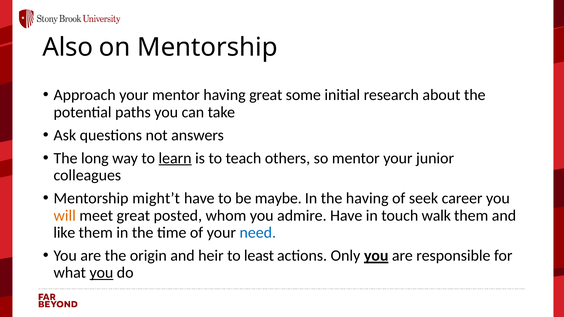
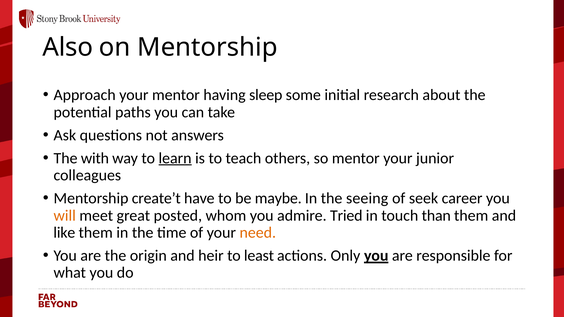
having great: great -> sleep
long: long -> with
might’t: might’t -> create’t
the having: having -> seeing
admire Have: Have -> Tried
walk: walk -> than
need colour: blue -> orange
you at (101, 273) underline: present -> none
